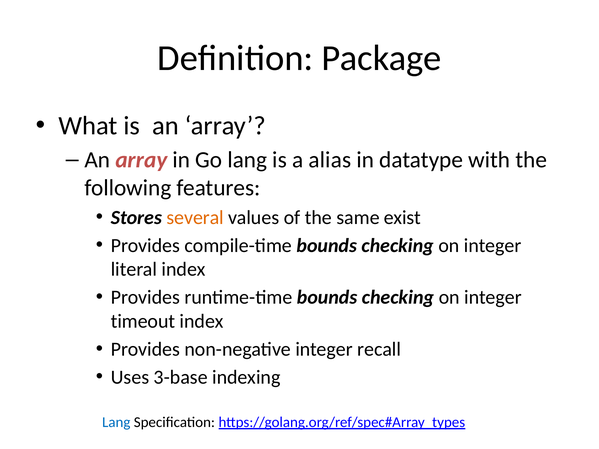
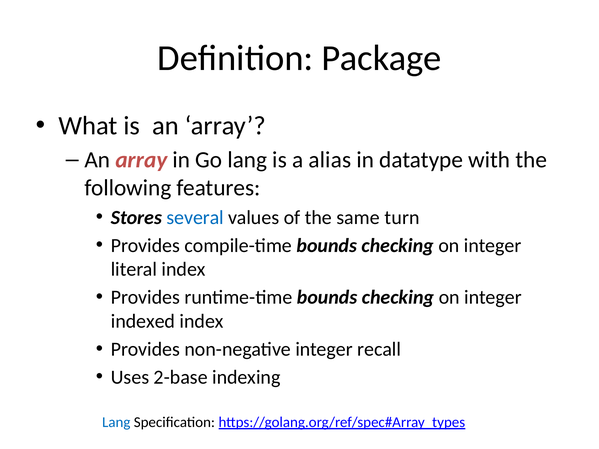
several colour: orange -> blue
exist: exist -> turn
timeout: timeout -> indexed
3-base: 3-base -> 2-base
